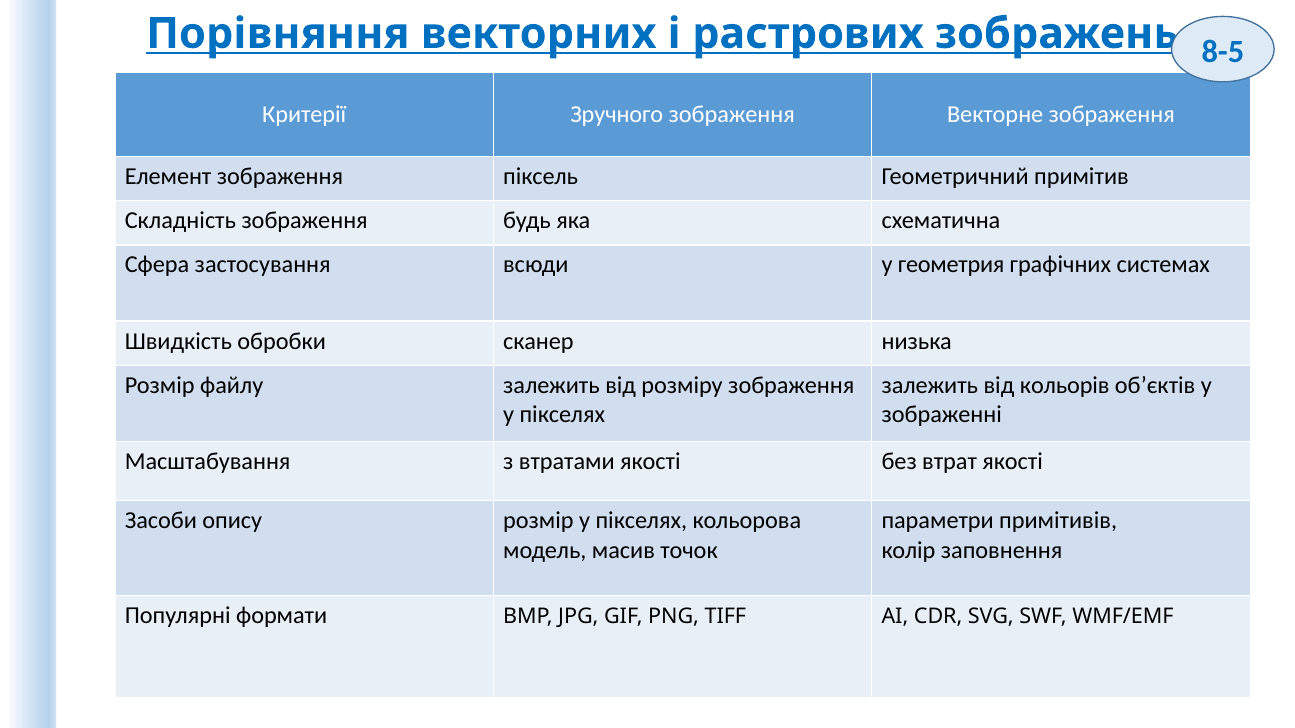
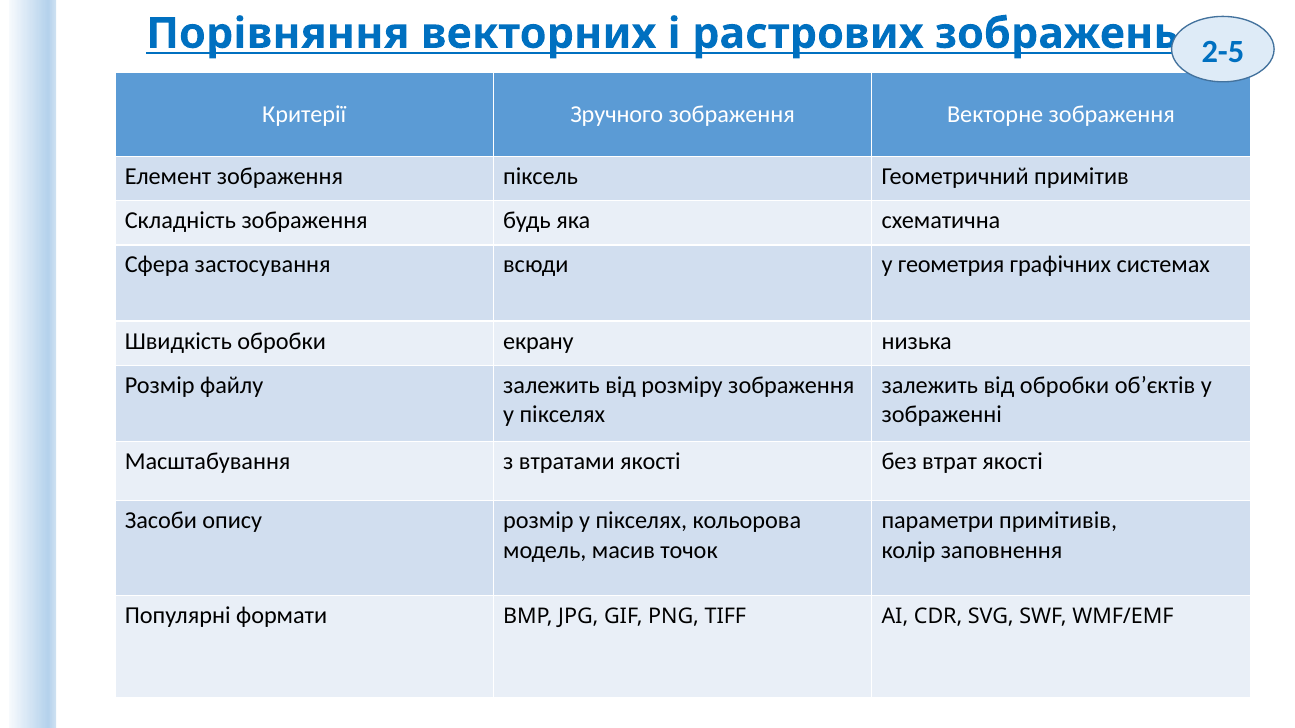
8-5: 8-5 -> 2-5
сканер: сканер -> екрану
від кольорів: кольорів -> обробки
